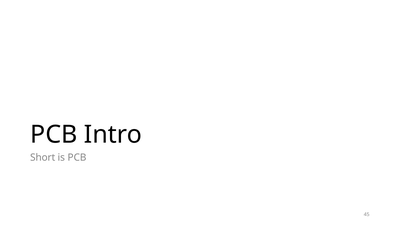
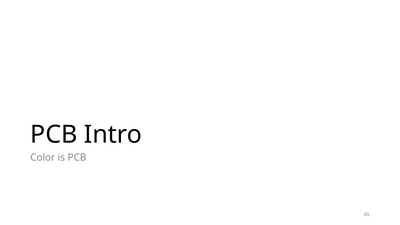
Short: Short -> Color
